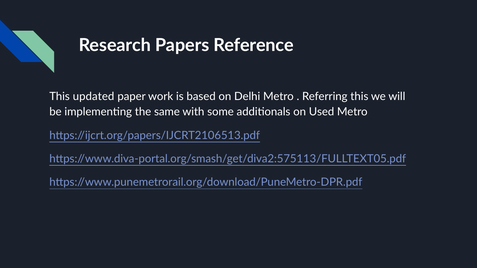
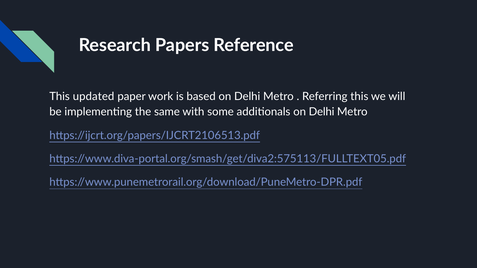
additionals on Used: Used -> Delhi
